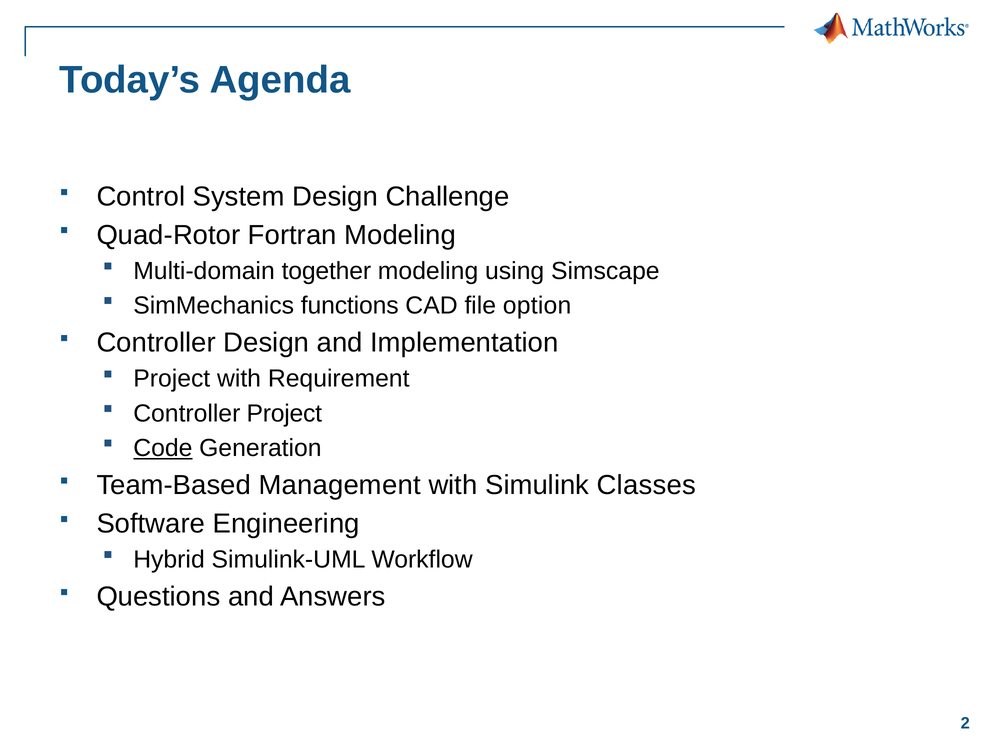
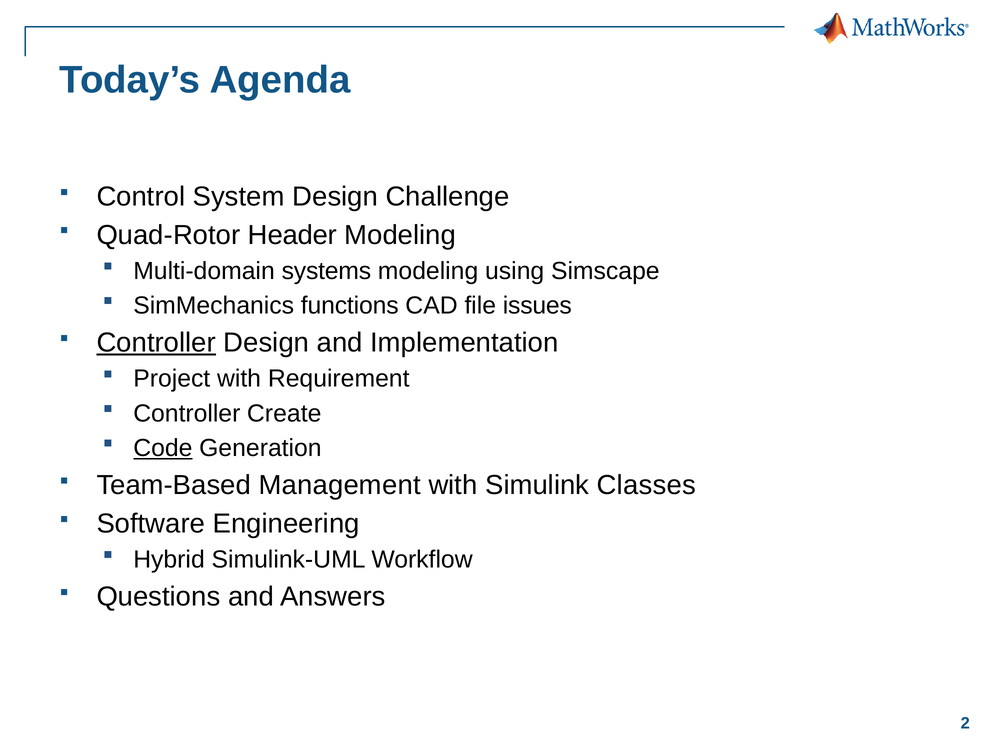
Fortran: Fortran -> Header
together: together -> systems
option: option -> issues
Controller at (156, 343) underline: none -> present
Controller Project: Project -> Create
